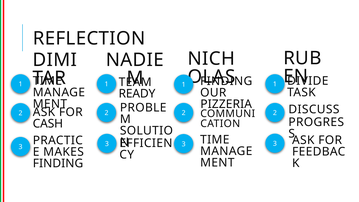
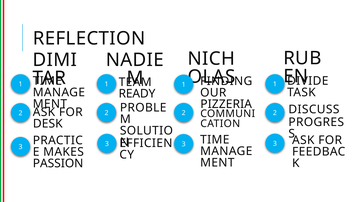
CASH: CASH -> DESK
FINDING at (58, 163): FINDING -> PASSION
